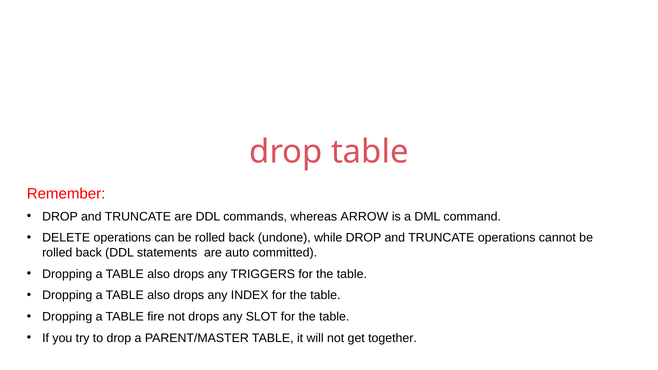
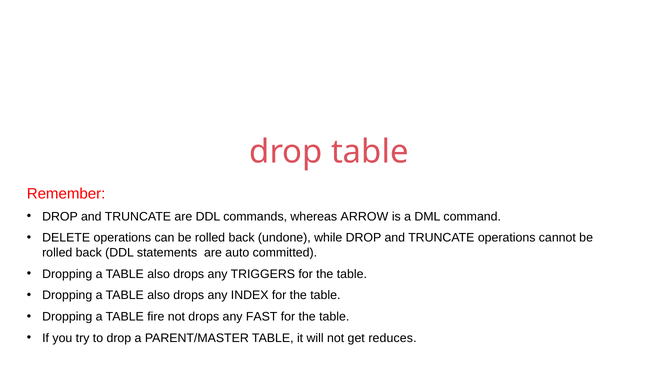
SLOT: SLOT -> FAST
together: together -> reduces
